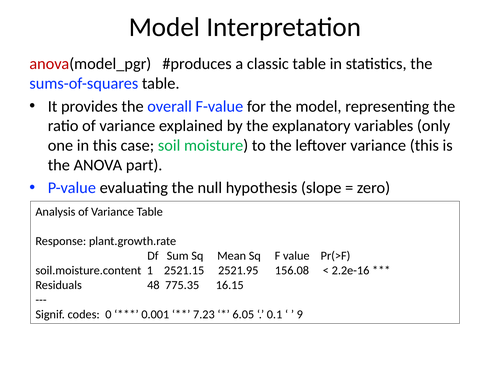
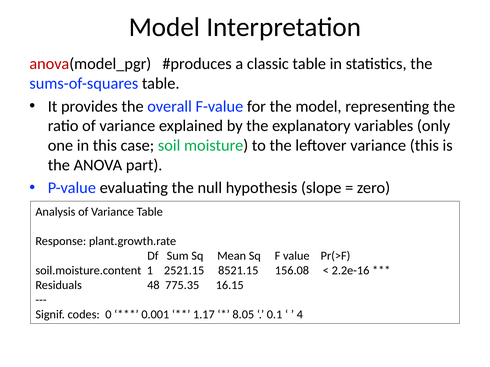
2521.95: 2521.95 -> 8521.15
7.23: 7.23 -> 1.17
6.05: 6.05 -> 8.05
9: 9 -> 4
